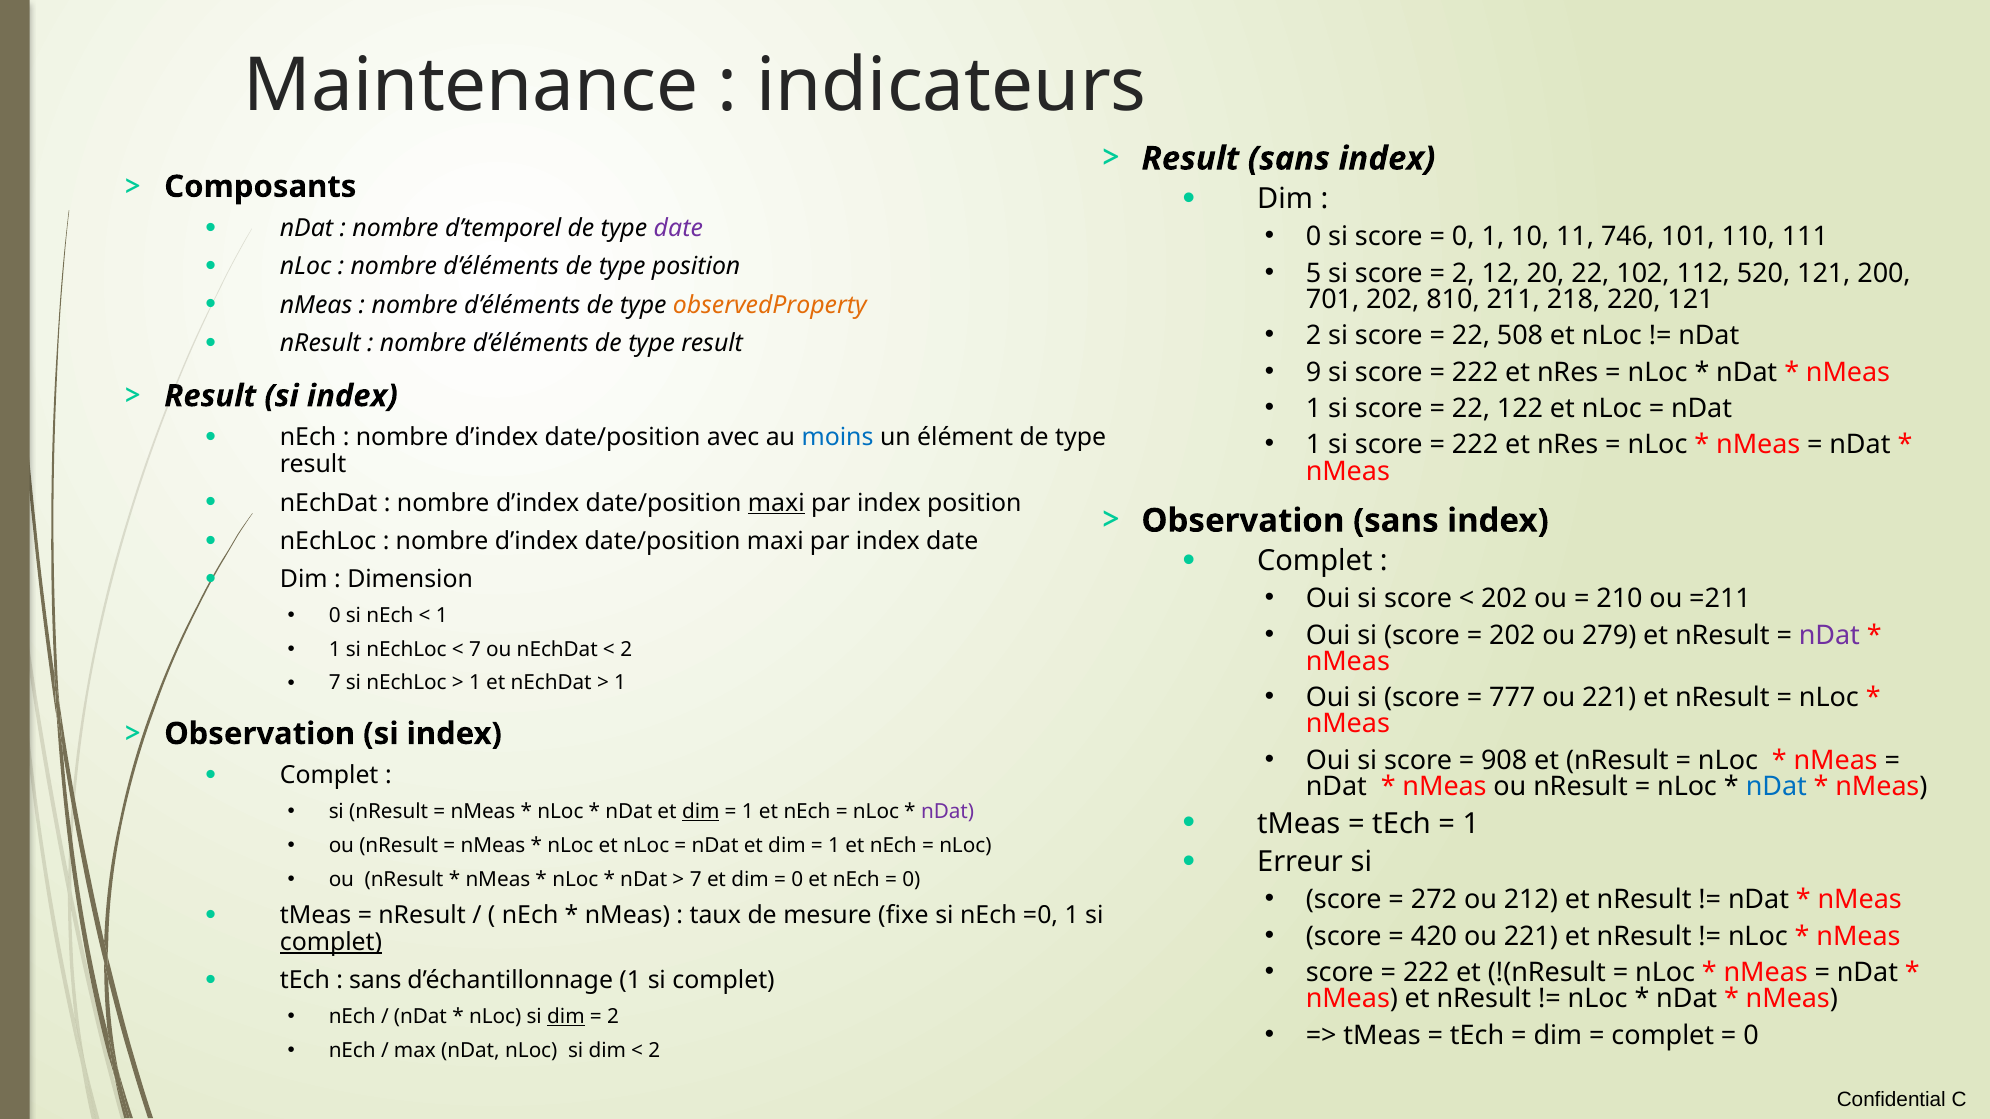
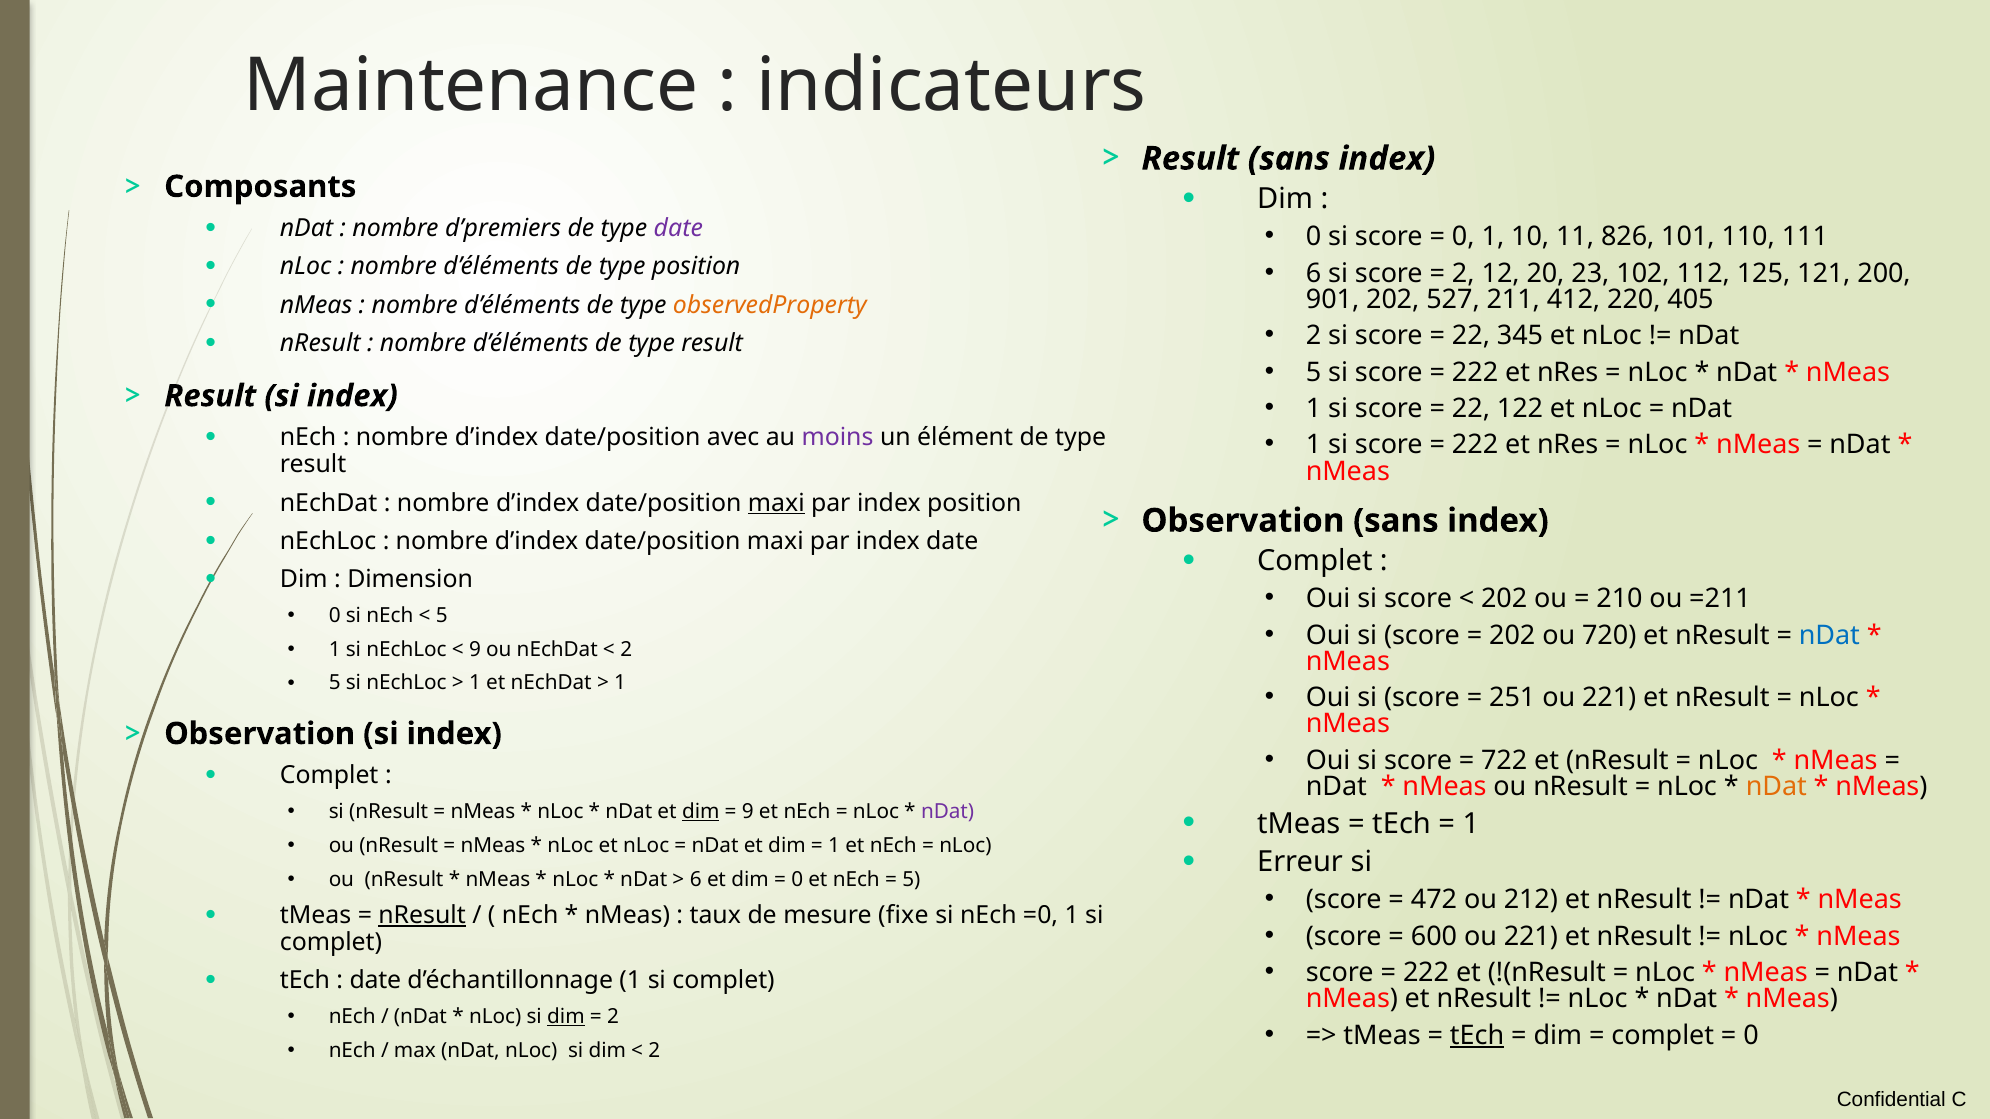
d’temporel: d’temporel -> d’premiers
746: 746 -> 826
5 at (1314, 273): 5 -> 6
20 22: 22 -> 23
520: 520 -> 125
701: 701 -> 901
810: 810 -> 527
218: 218 -> 412
220 121: 121 -> 405
508: 508 -> 345
9 at (1314, 372): 9 -> 5
moins colour: blue -> purple
1 at (442, 616): 1 -> 5
279: 279 -> 720
nDat at (1829, 635) colour: purple -> blue
7 at (475, 649): 7 -> 9
7 at (335, 683): 7 -> 5
777: 777 -> 251
908: 908 -> 722
nDat at (1776, 787) colour: blue -> orange
1 at (748, 812): 1 -> 9
7 at (696, 879): 7 -> 6
0 at (911, 879): 0 -> 5
272: 272 -> 472
nResult at (422, 916) underline: none -> present
420: 420 -> 600
complet at (331, 942) underline: present -> none
sans at (375, 981): sans -> date
tEch at (1477, 1036) underline: none -> present
